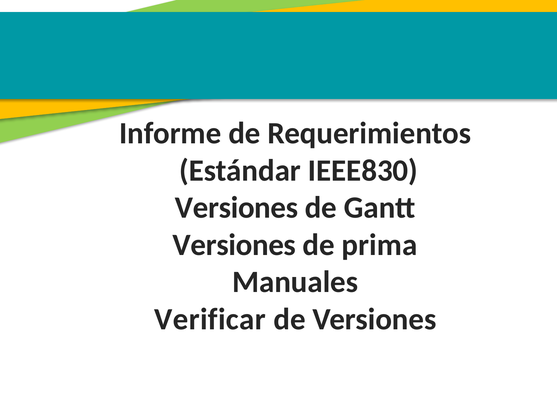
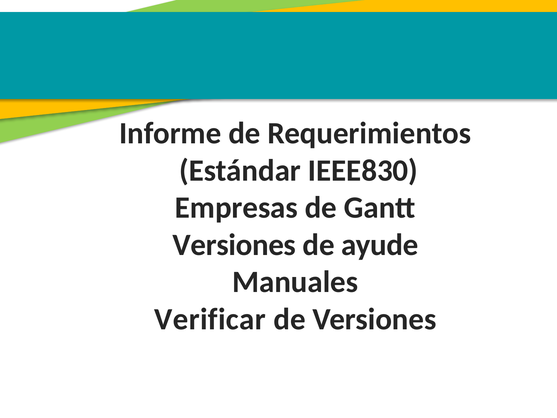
Versiones at (236, 208): Versiones -> Empresas
prima: prima -> ayude
